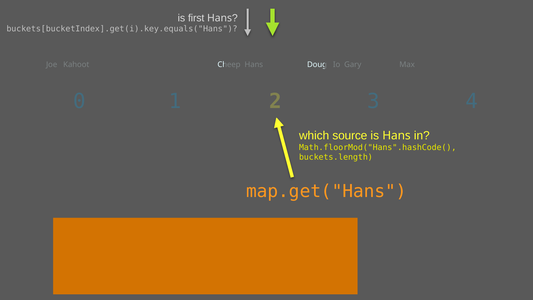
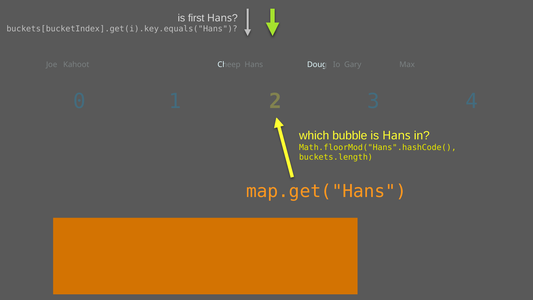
source: source -> bubble
